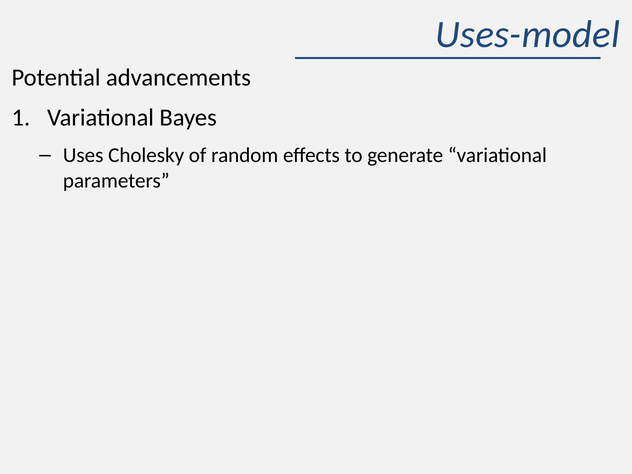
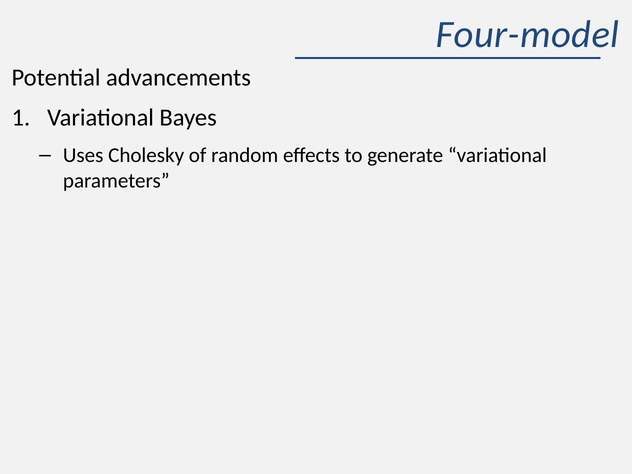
Uses-model: Uses-model -> Four-model
